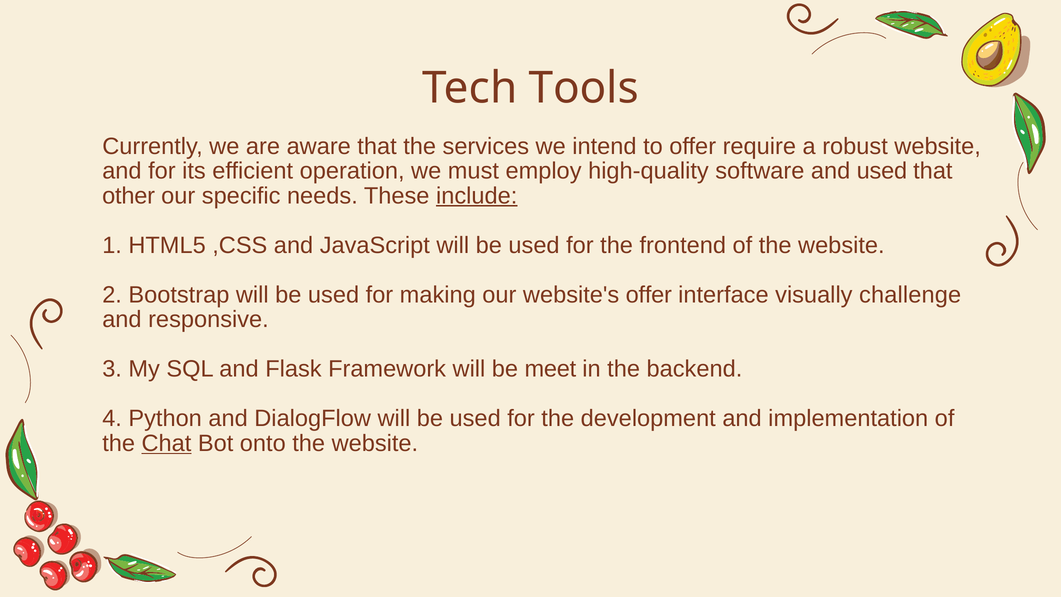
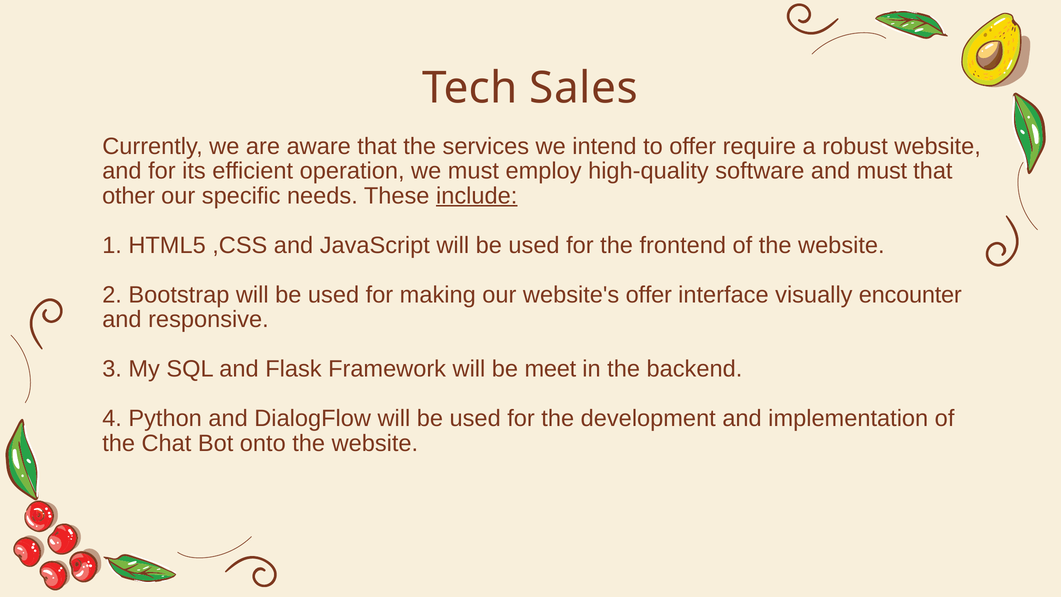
Tools: Tools -> Sales
and used: used -> must
challenge: challenge -> encounter
Chat underline: present -> none
